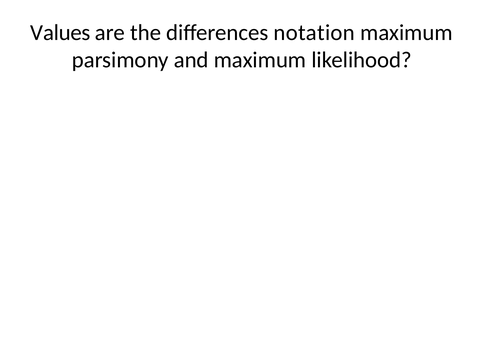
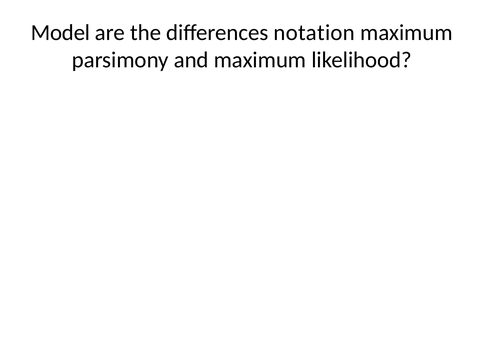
Values: Values -> Model
